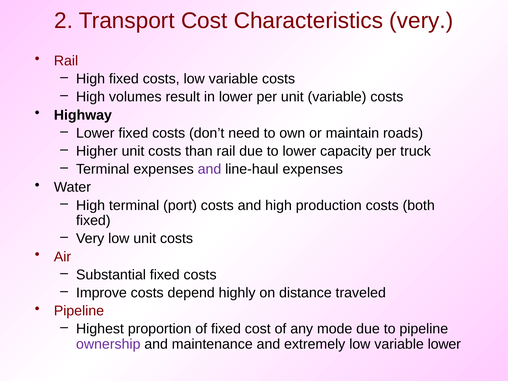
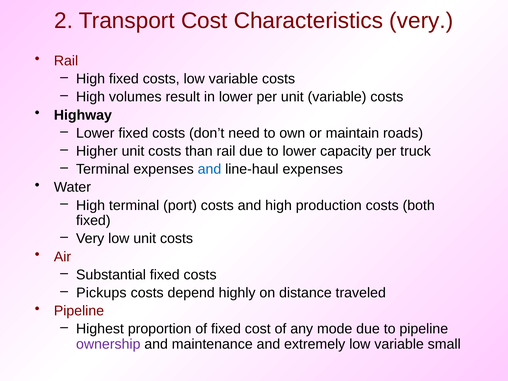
and at (209, 169) colour: purple -> blue
Improve: Improve -> Pickups
variable lower: lower -> small
